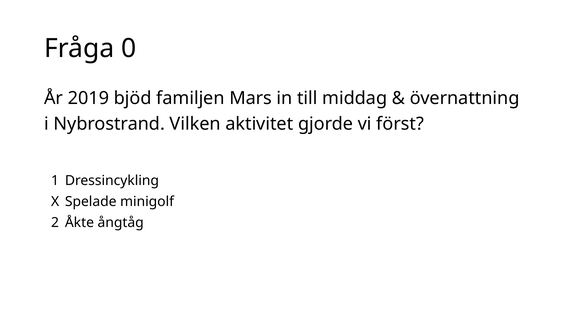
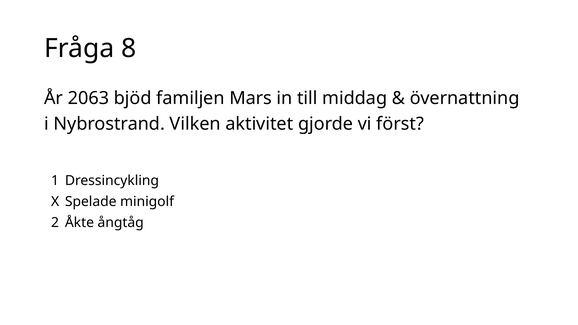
0: 0 -> 8
2019: 2019 -> 2063
